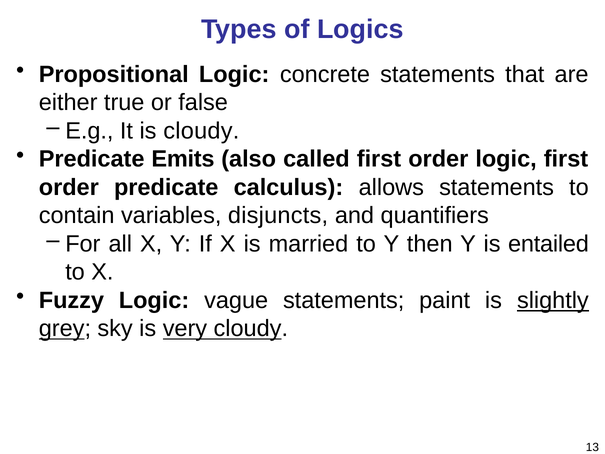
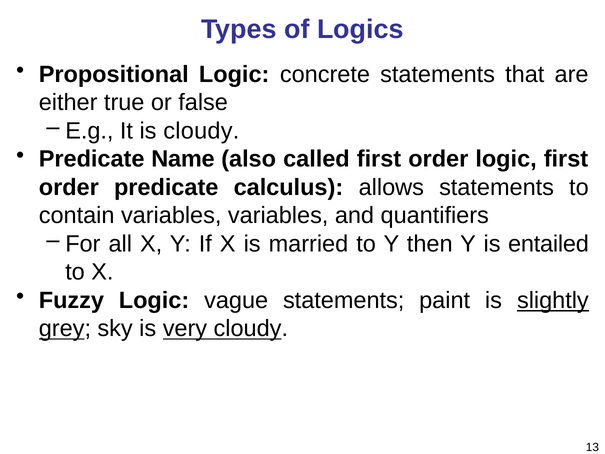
Emits: Emits -> Name
variables disjuncts: disjuncts -> variables
